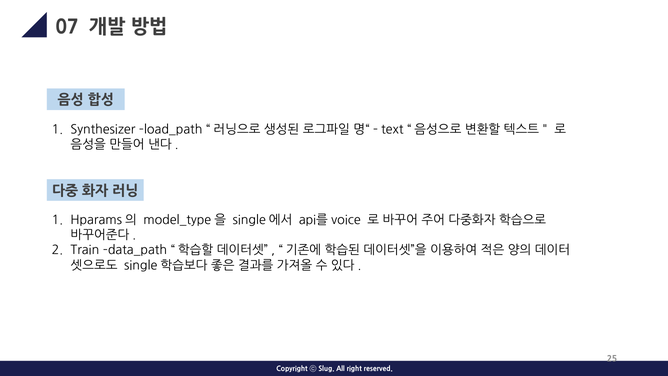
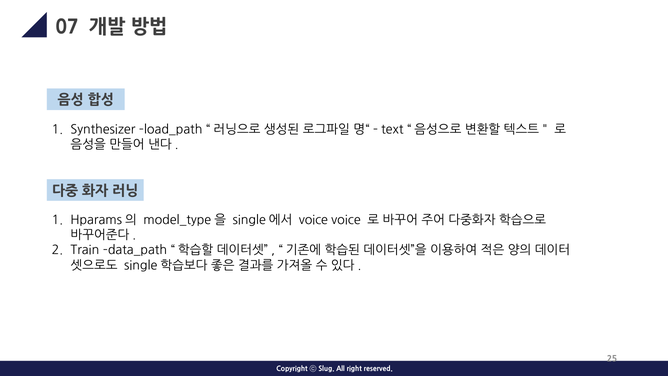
api를 at (313, 220): api를 -> voice
